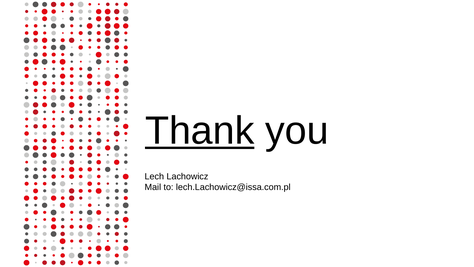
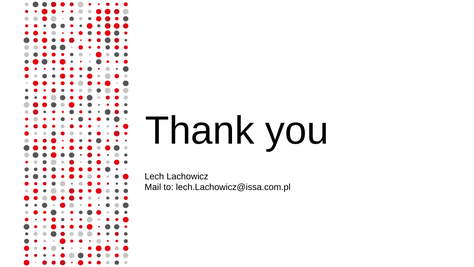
Thank underline: present -> none
